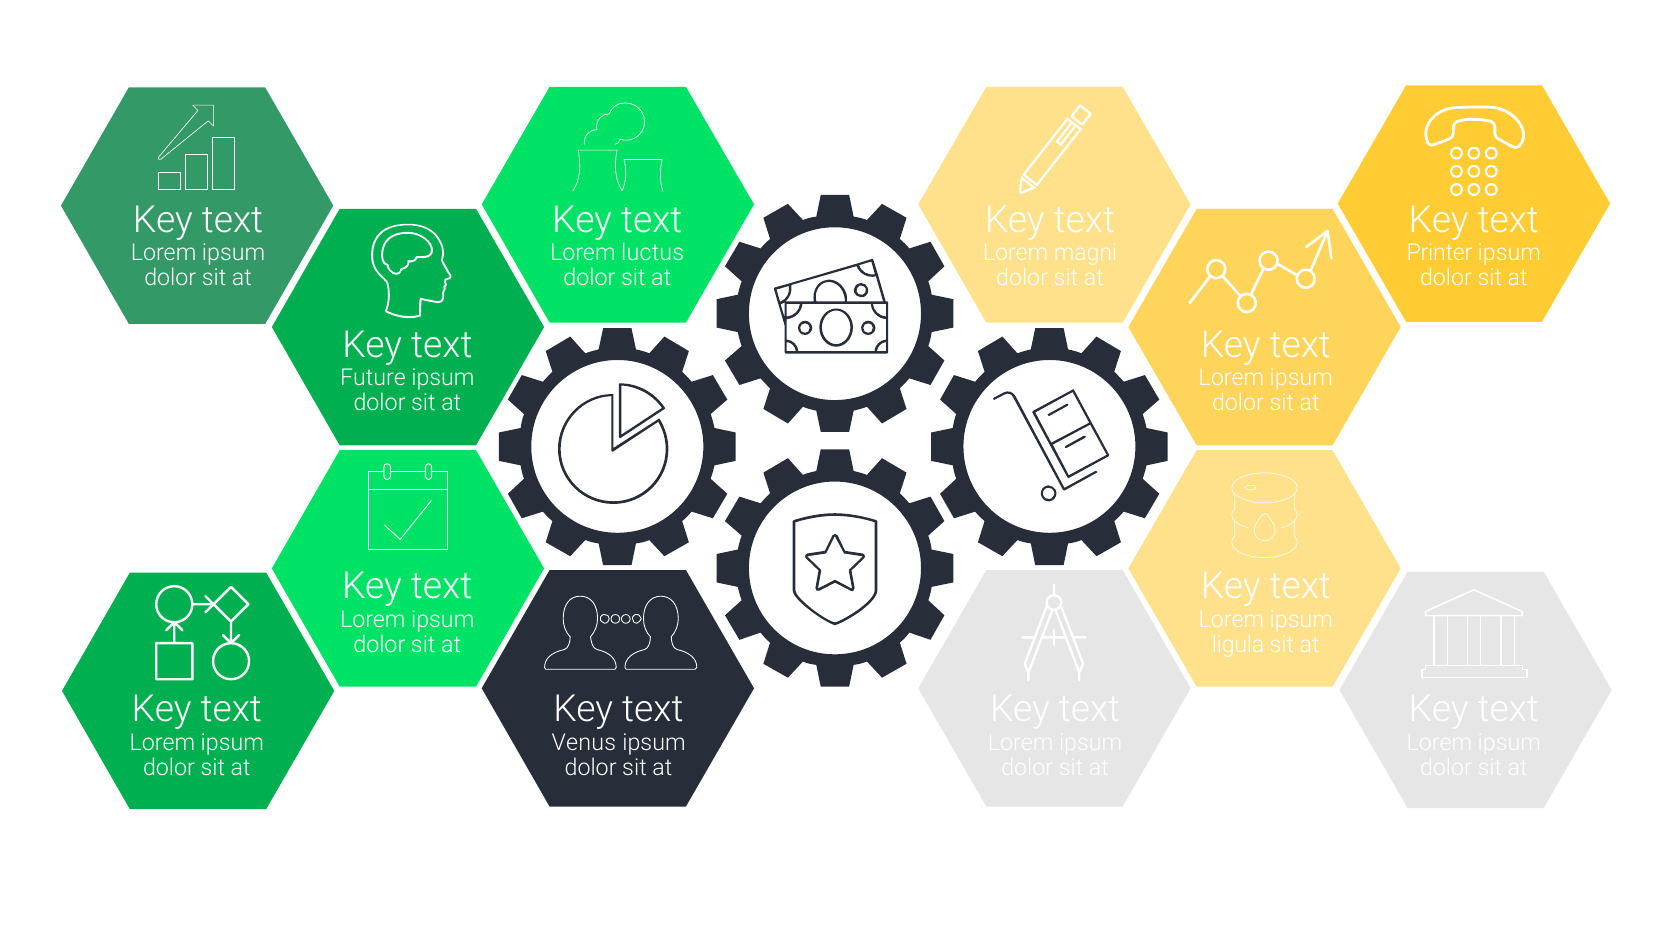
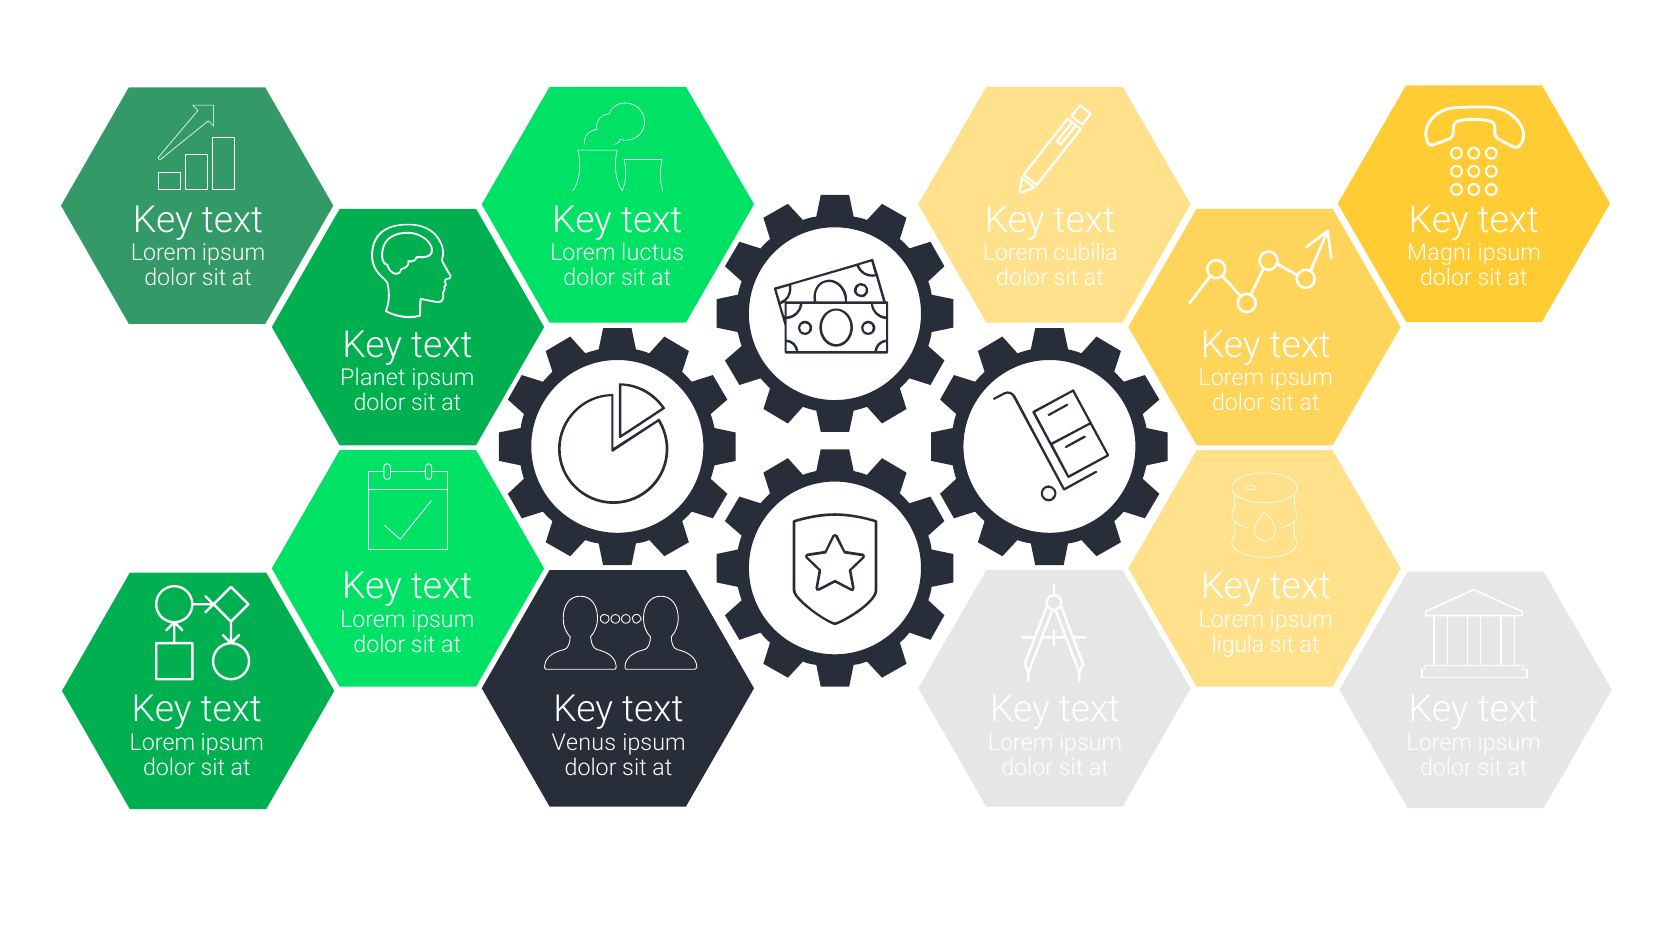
magni: magni -> cubilia
Printer: Printer -> Magni
Future: Future -> Planet
